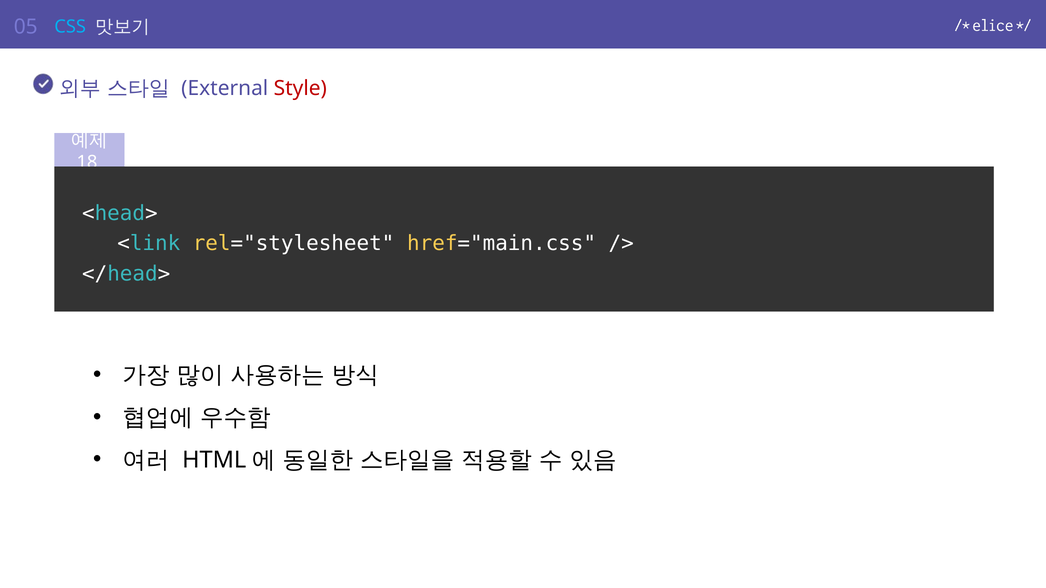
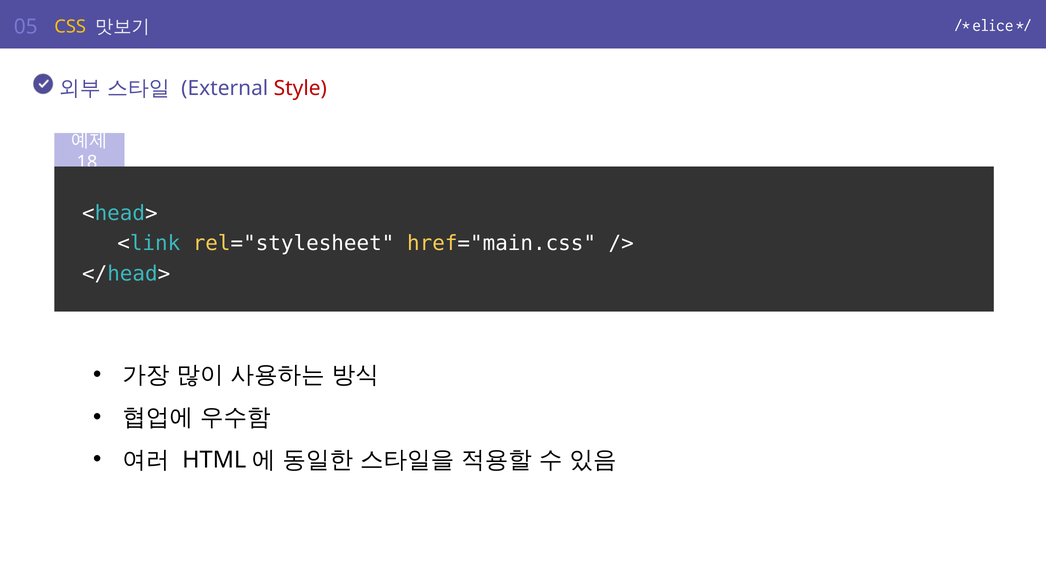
CSS colour: light blue -> yellow
